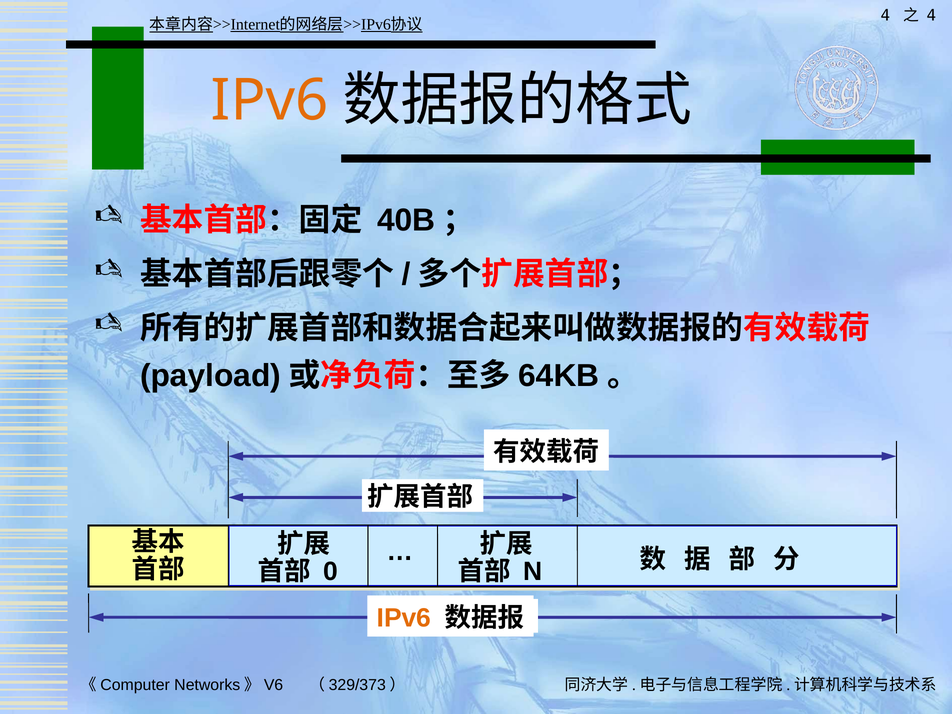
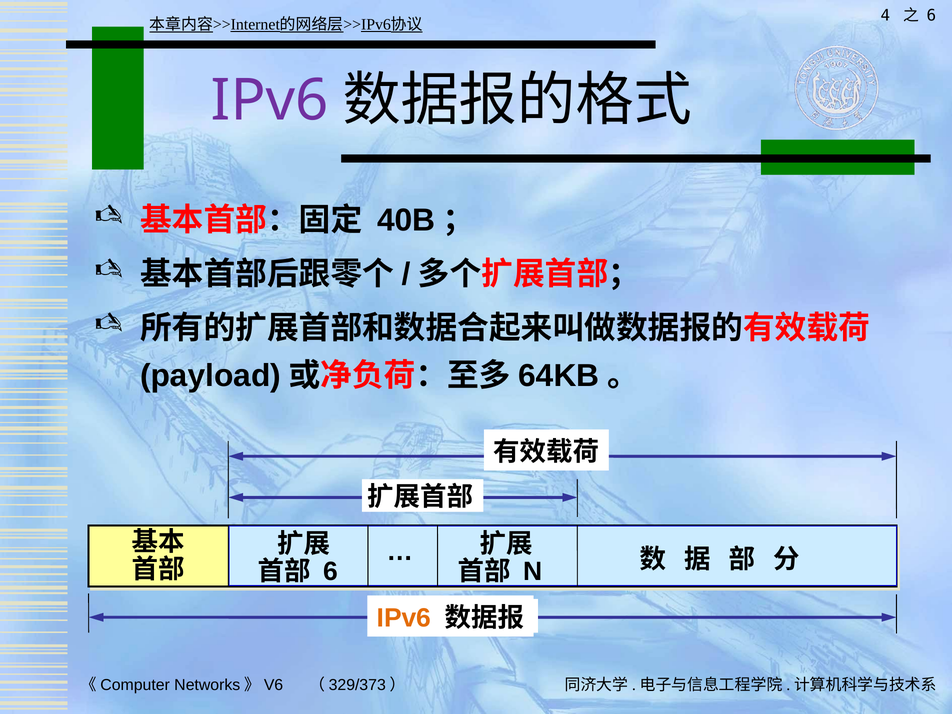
4 at (931, 15): 4 -> 6
IPv6 at (270, 101) colour: orange -> purple
0 at (330, 572): 0 -> 6
